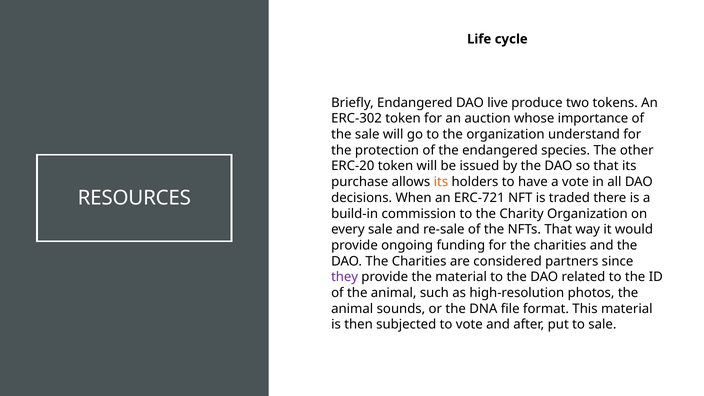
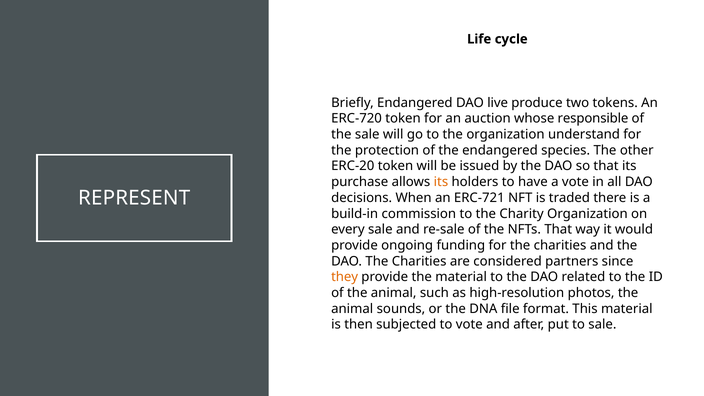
ERC-302: ERC-302 -> ERC-720
importance: importance -> responsible
RESOURCES: RESOURCES -> REPRESENT
they colour: purple -> orange
